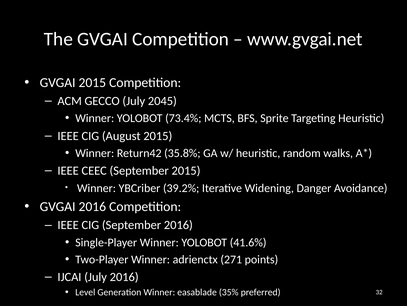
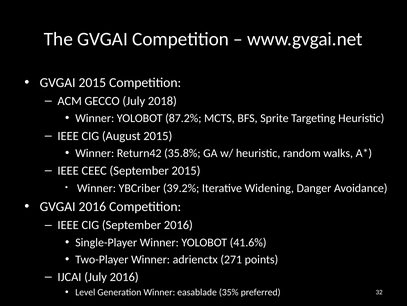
2045: 2045 -> 2018
73.4%: 73.4% -> 87.2%
